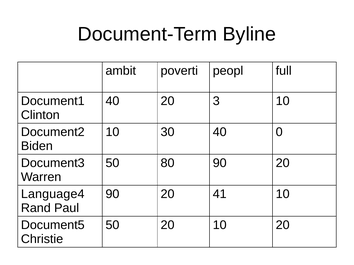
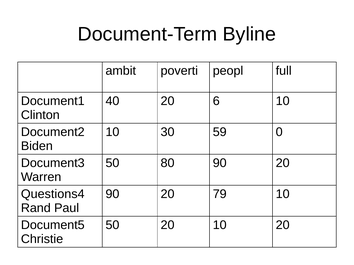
3: 3 -> 6
30 40: 40 -> 59
Language4: Language4 -> Questions4
41: 41 -> 79
